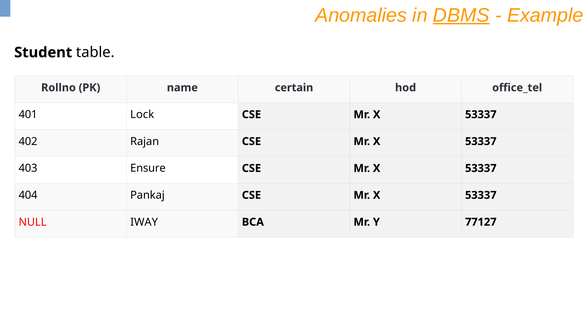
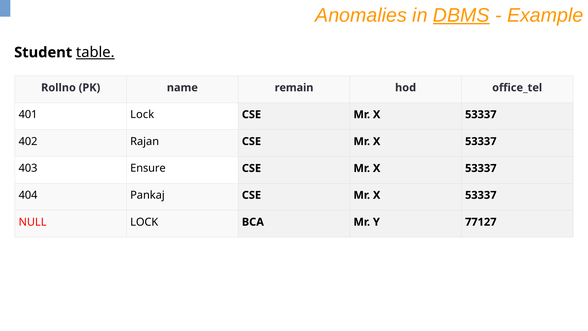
table underline: none -> present
certain: certain -> remain
NULL IWAY: IWAY -> LOCK
